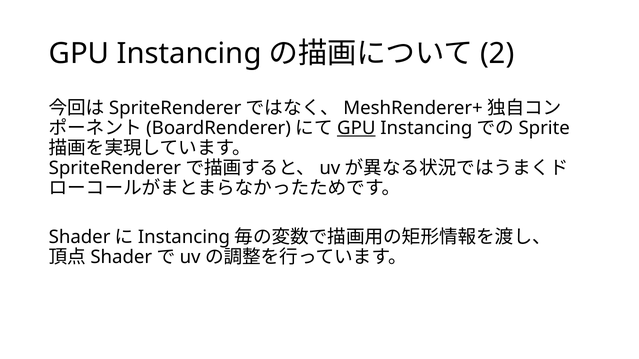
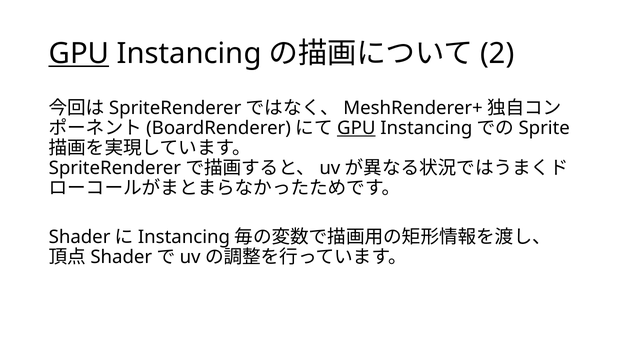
GPU at (79, 54) underline: none -> present
